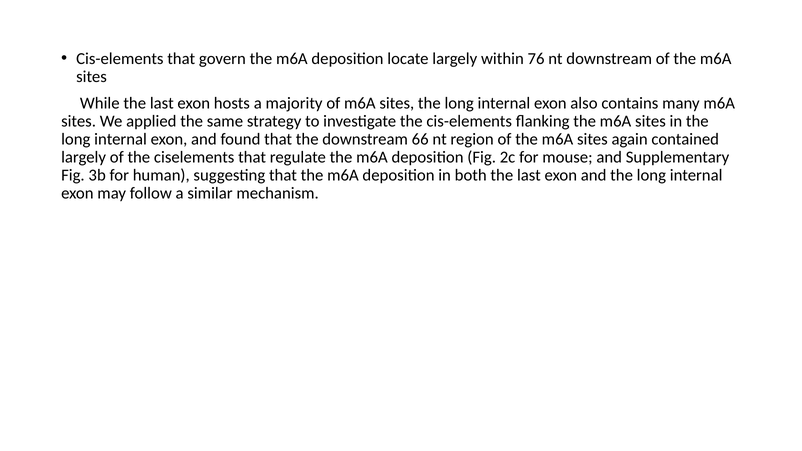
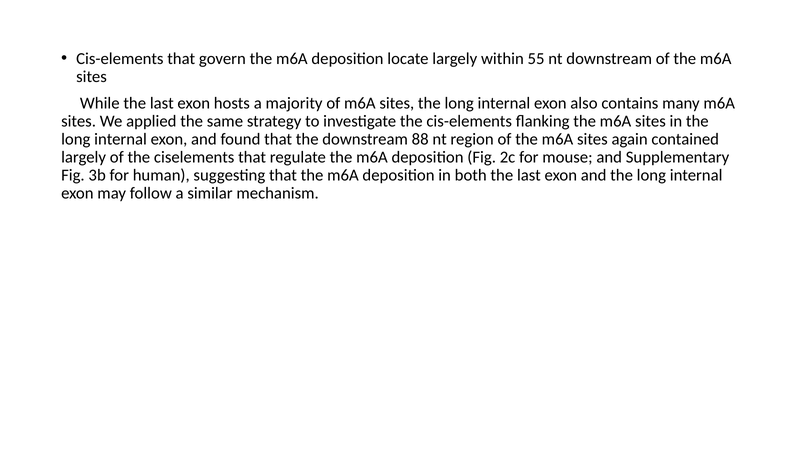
76: 76 -> 55
66: 66 -> 88
